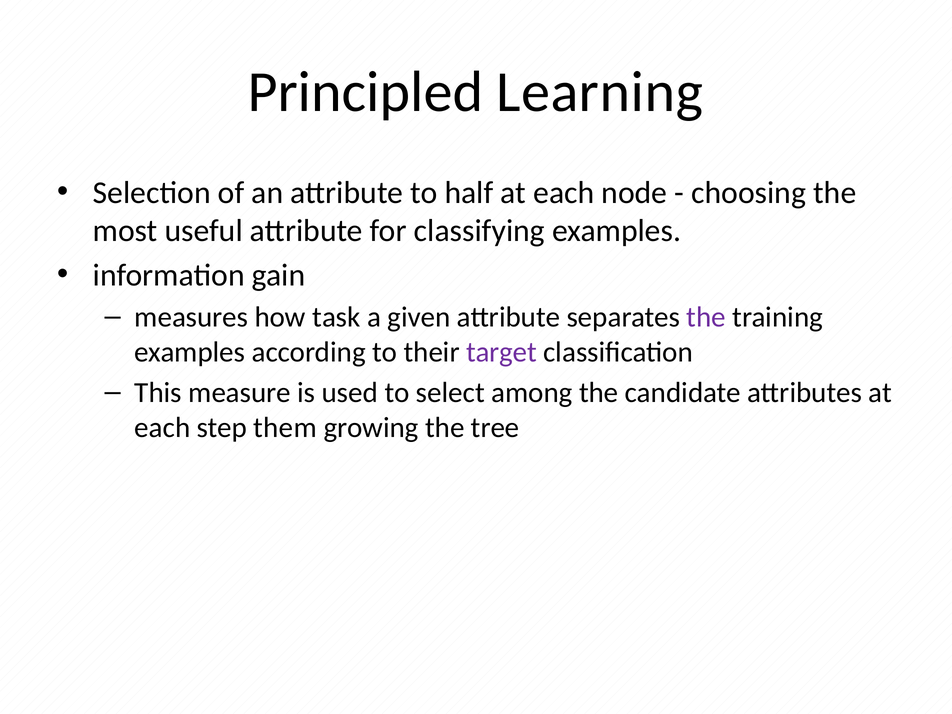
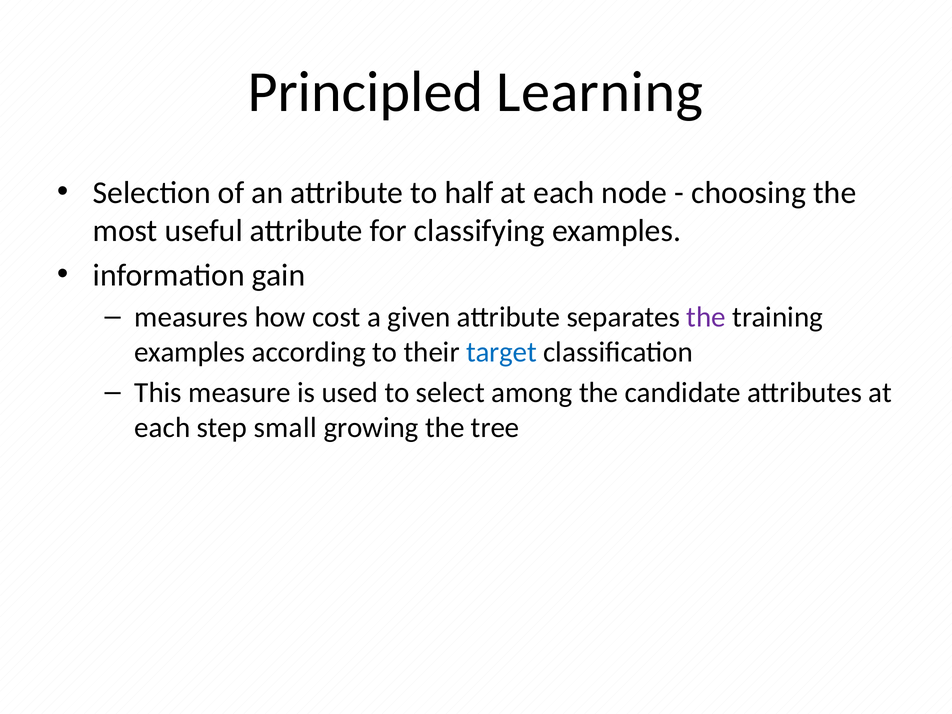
task: task -> cost
target colour: purple -> blue
them: them -> small
